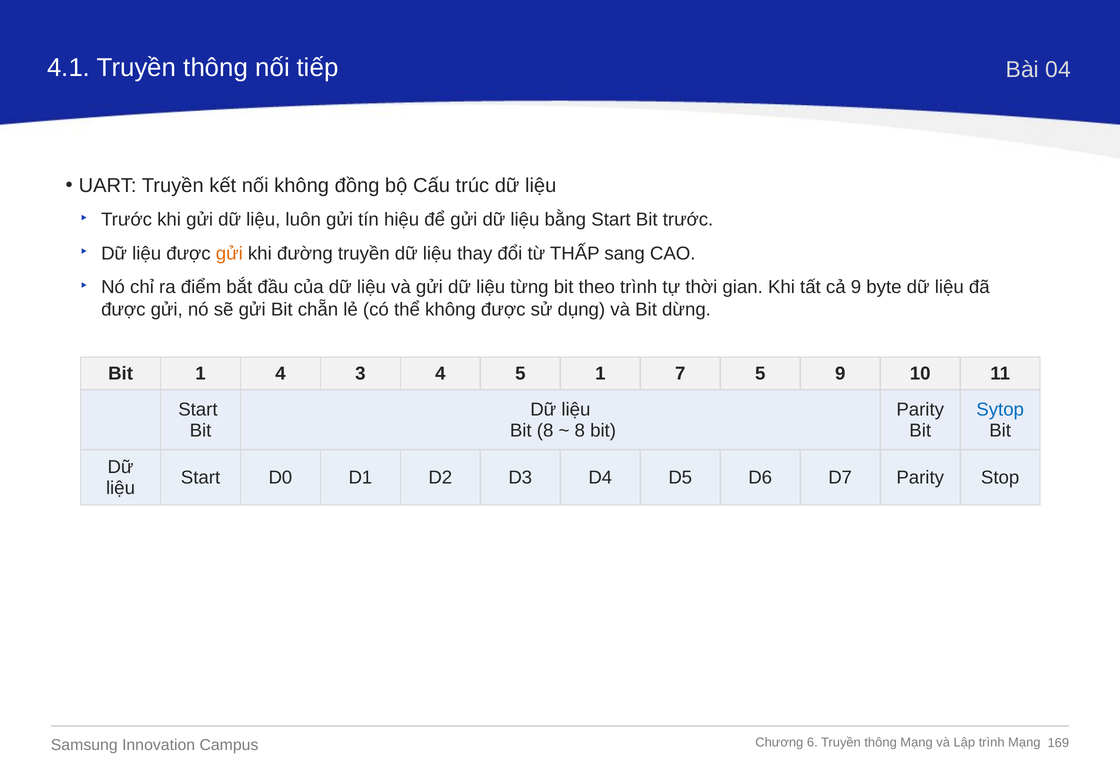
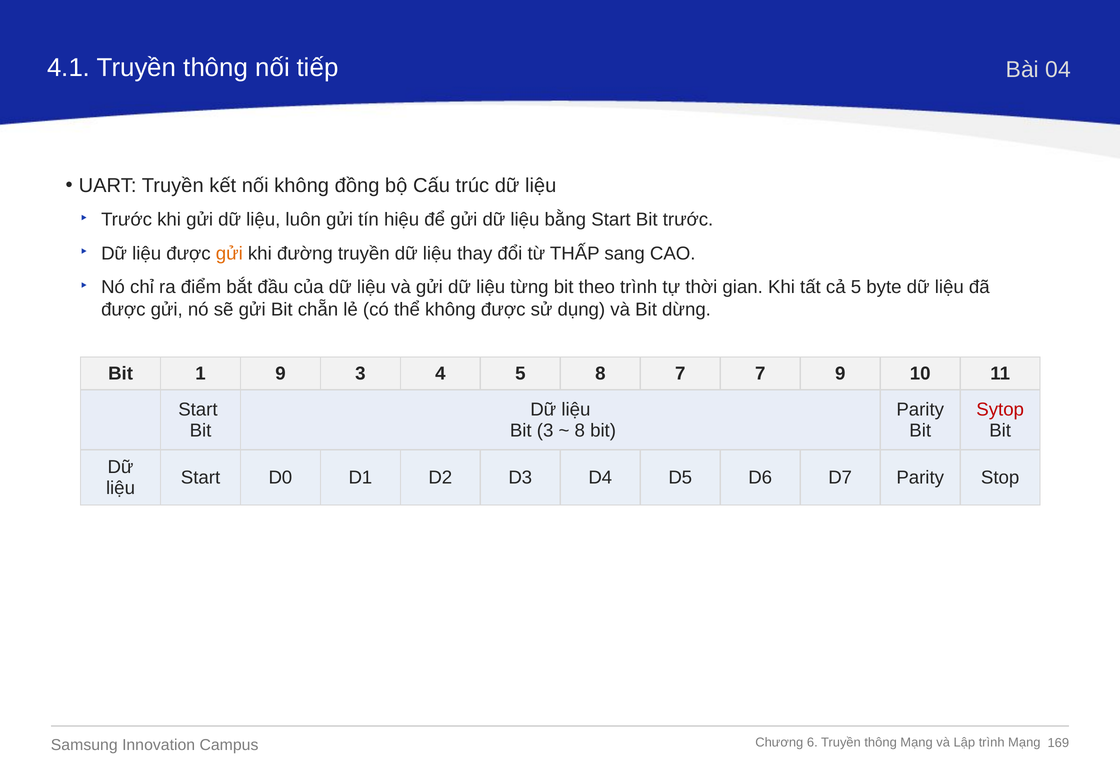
cả 9: 9 -> 5
1 4: 4 -> 9
5 1: 1 -> 8
7 5: 5 -> 7
Sytop colour: blue -> red
Bit 8: 8 -> 3
